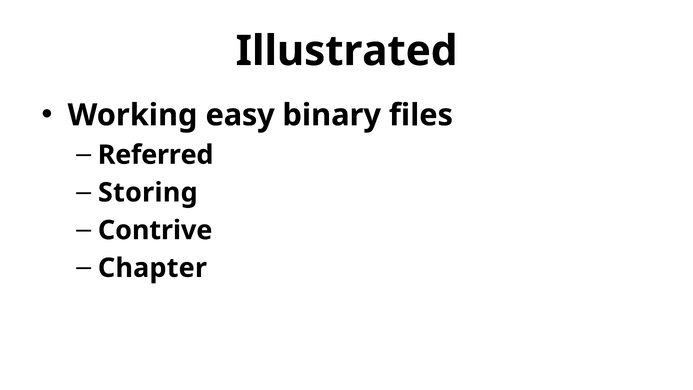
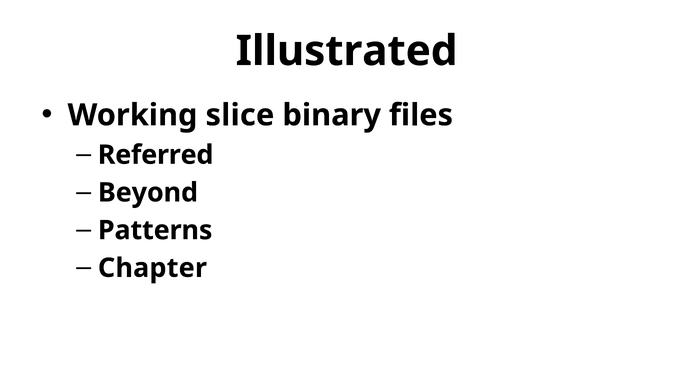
easy: easy -> slice
Storing: Storing -> Beyond
Contrive: Contrive -> Patterns
